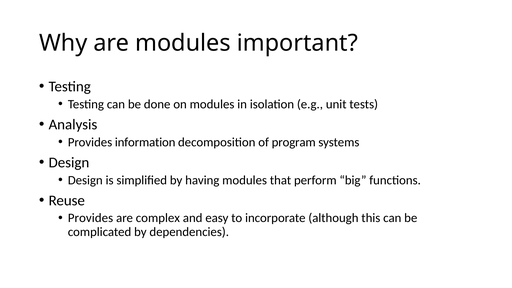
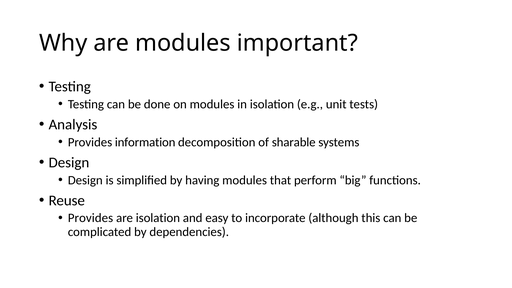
program: program -> sharable
are complex: complex -> isolation
